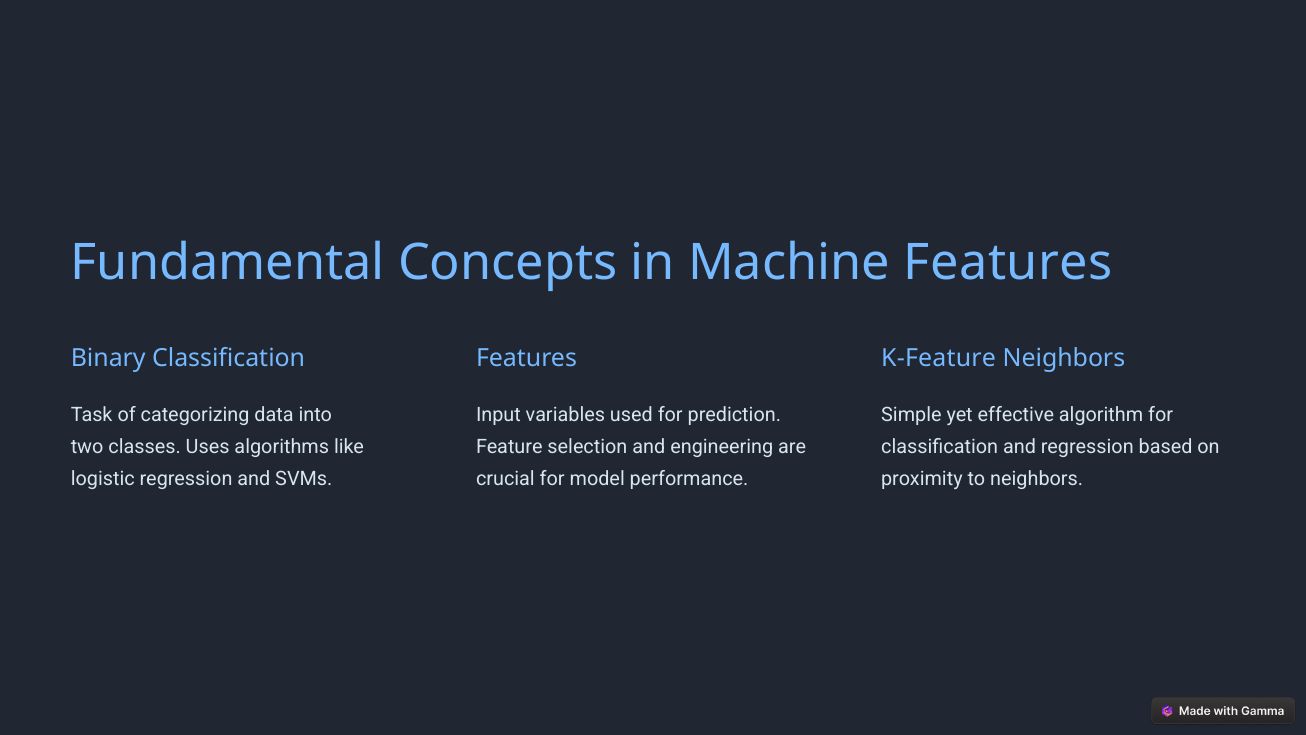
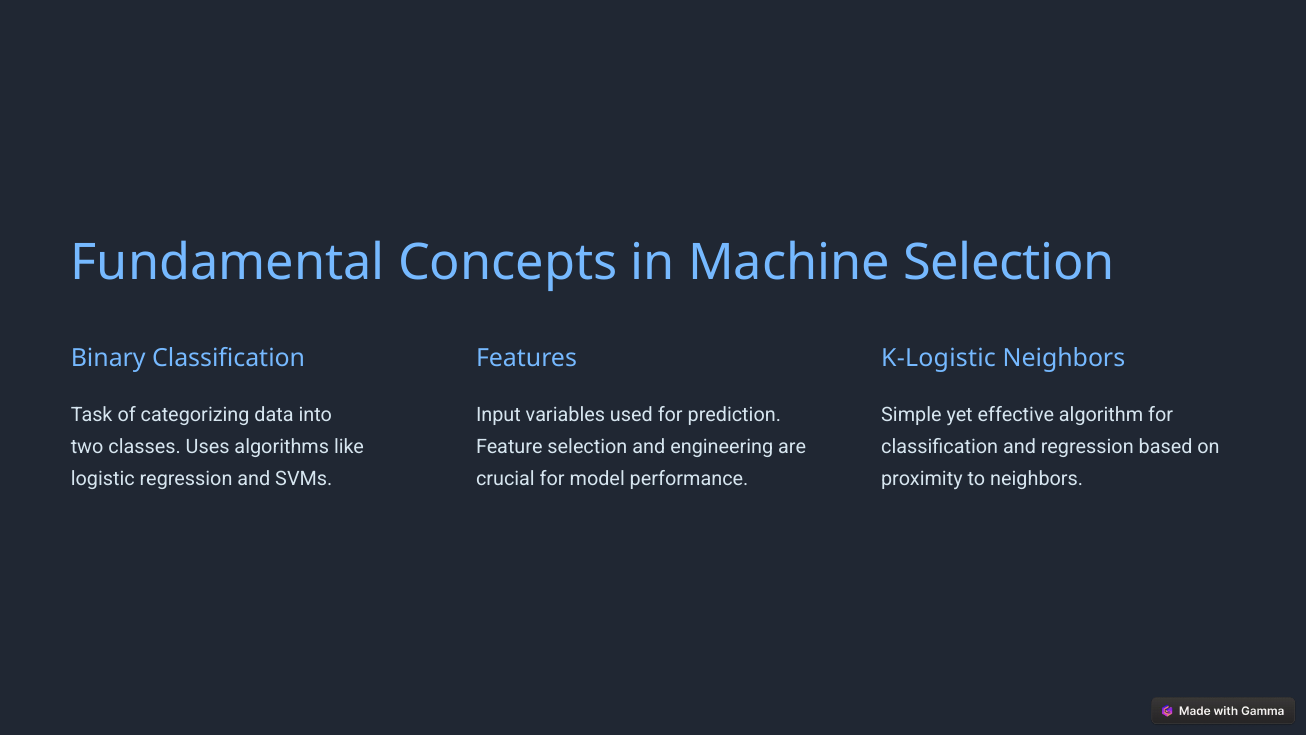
Machine Features: Features -> Selection
K-Feature: K-Feature -> K-Logistic
